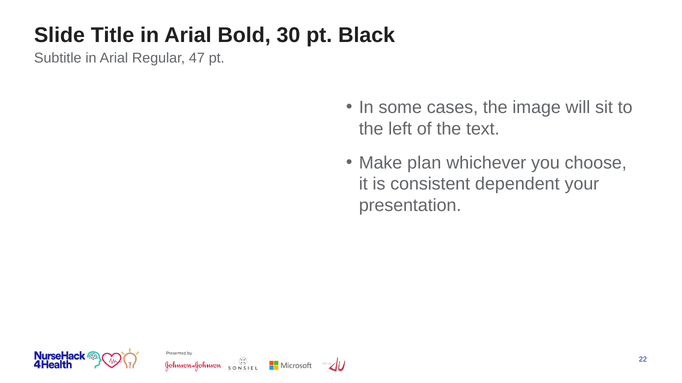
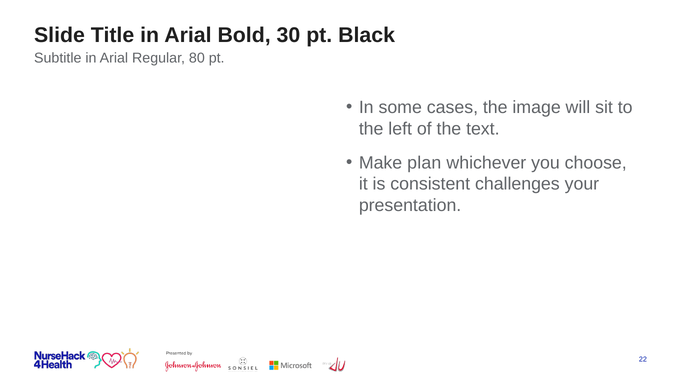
47: 47 -> 80
dependent: dependent -> challenges
